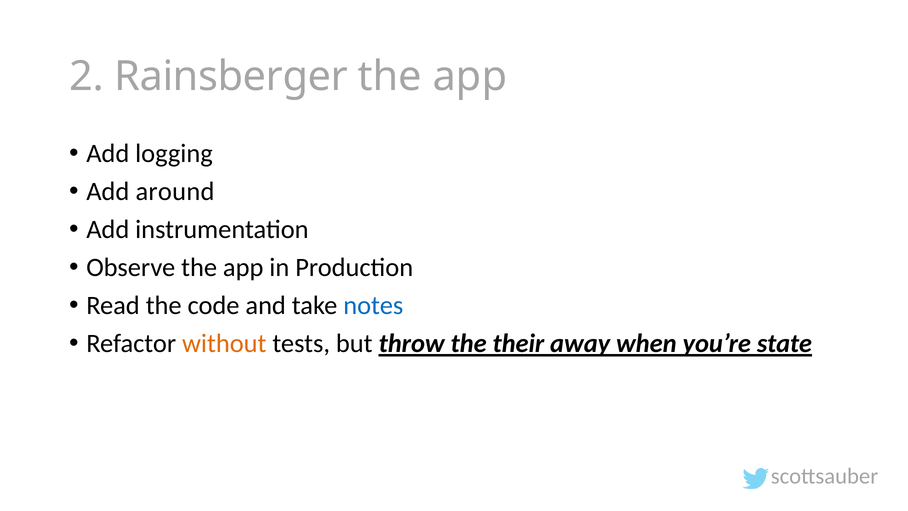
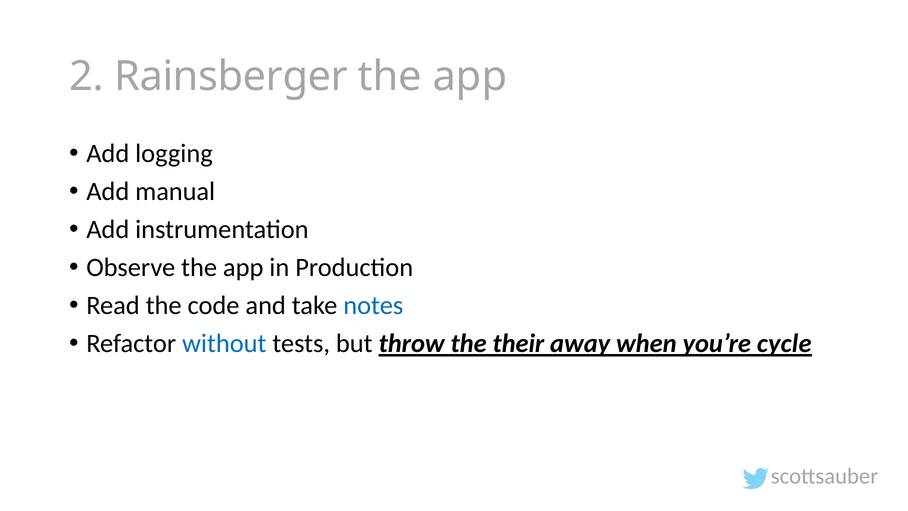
around: around -> manual
without colour: orange -> blue
state: state -> cycle
